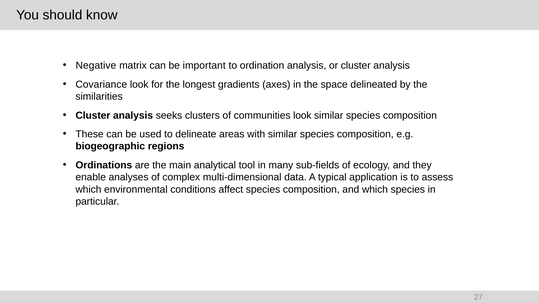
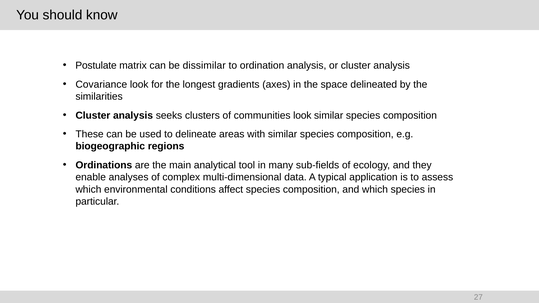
Negative: Negative -> Postulate
important: important -> dissimilar
